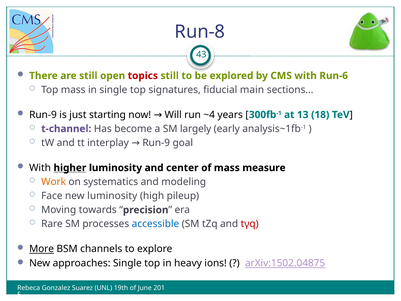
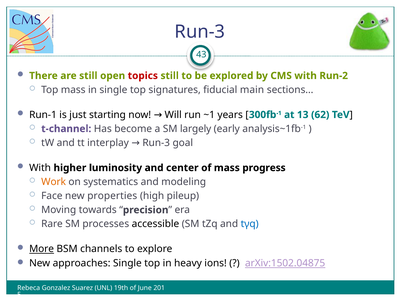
Run-8 at (200, 32): Run-8 -> Run-3
Run-6: Run-6 -> Run-2
Run-9 at (43, 115): Run-9 -> Run-1
~4: ~4 -> ~1
18: 18 -> 62
interplay Run-9: Run-9 -> Run-3
higher underline: present -> none
measure: measure -> progress
new luminosity: luminosity -> properties
accessible colour: blue -> black
tγq colour: red -> blue
